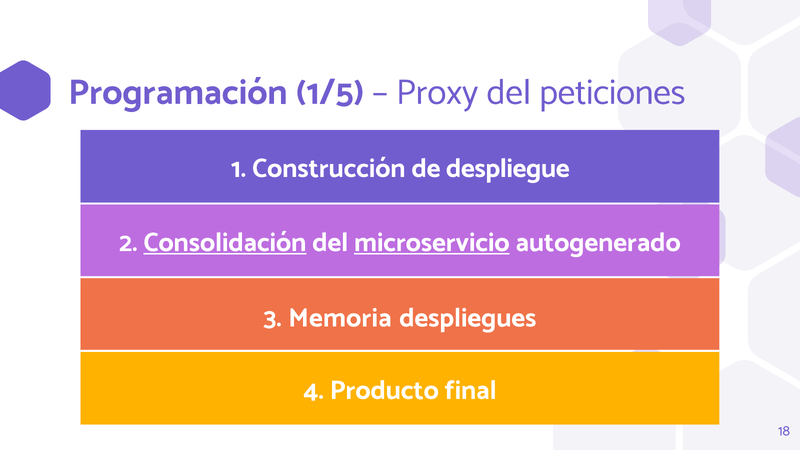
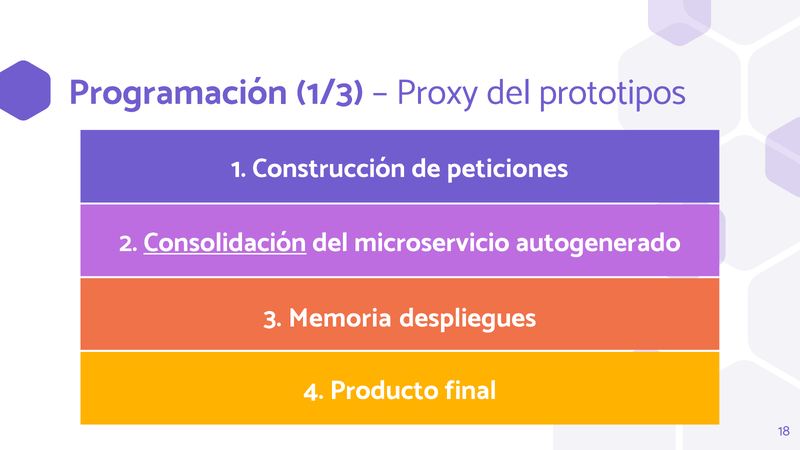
1/5: 1/5 -> 1/3
peticiones: peticiones -> prototipos
despliegue: despliegue -> peticiones
microservicio underline: present -> none
